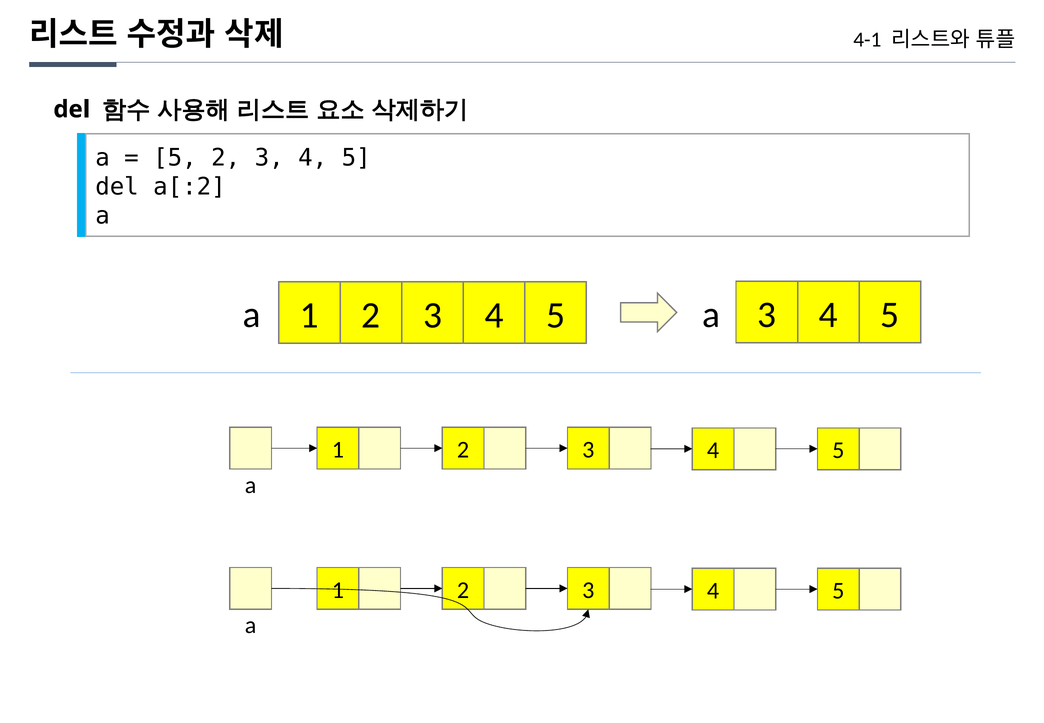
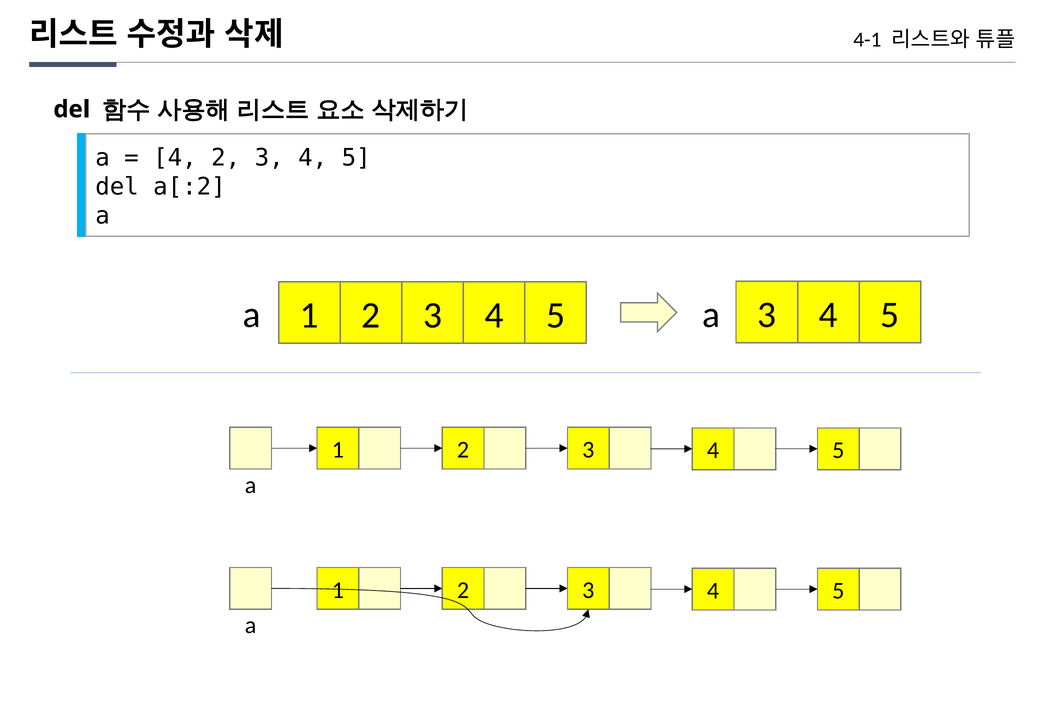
5 at (175, 158): 5 -> 4
